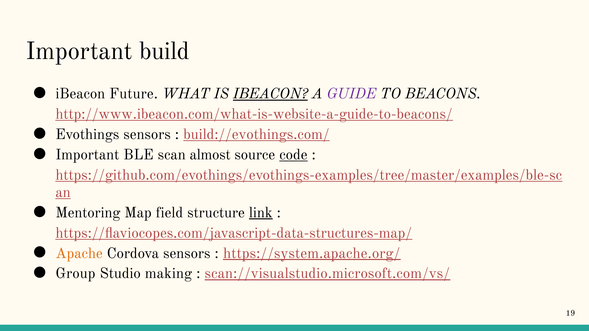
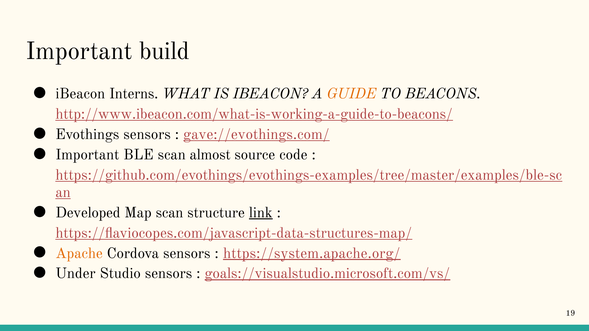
Future: Future -> Interns
IBEACON at (270, 94) underline: present -> none
GUIDE colour: purple -> orange
http://www.ibeacon.com/what-is-website-a-guide-to-beacons/: http://www.ibeacon.com/what-is-website-a-guide-to-beacons/ -> http://www.ibeacon.com/what-is-working-a-guide-to-beacons/
build://evothings.com/: build://evothings.com/ -> gave://evothings.com/
code underline: present -> none
Mentoring: Mentoring -> Developed
Map field: field -> scan
Group: Group -> Under
Studio making: making -> sensors
scan://visualstudio.microsoft.com/vs/: scan://visualstudio.microsoft.com/vs/ -> goals://visualstudio.microsoft.com/vs/
